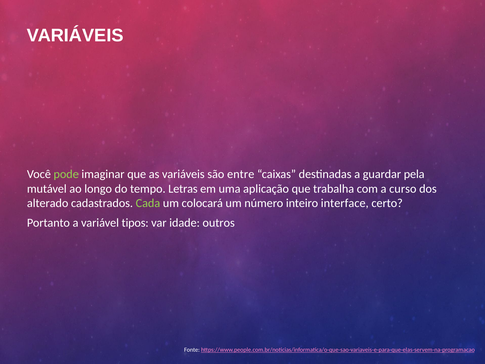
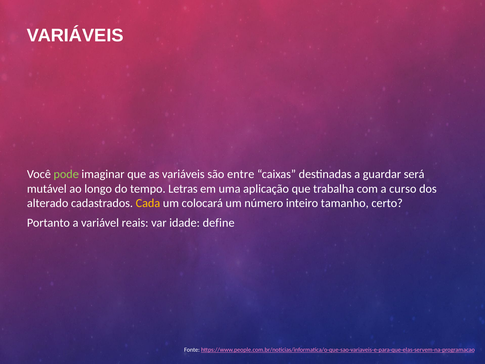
pela: pela -> será
Cada colour: light green -> yellow
interface: interface -> tamanho
tipos: tipos -> reais
outros: outros -> define
